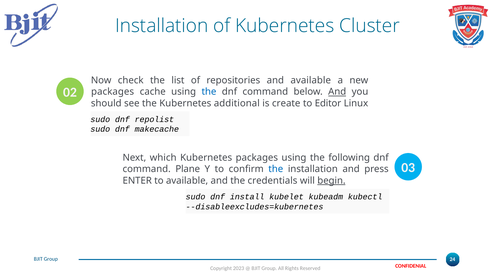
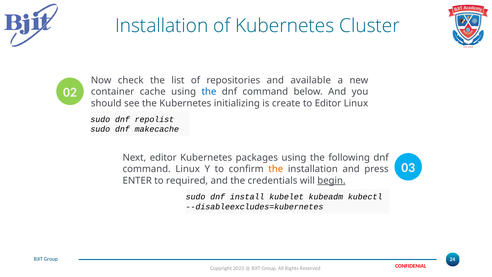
packages at (113, 92): packages -> container
And at (337, 92) underline: present -> none
additional: additional -> initializing
Next which: which -> editor
command Plane: Plane -> Linux
the at (276, 169) colour: blue -> orange
to available: available -> required
